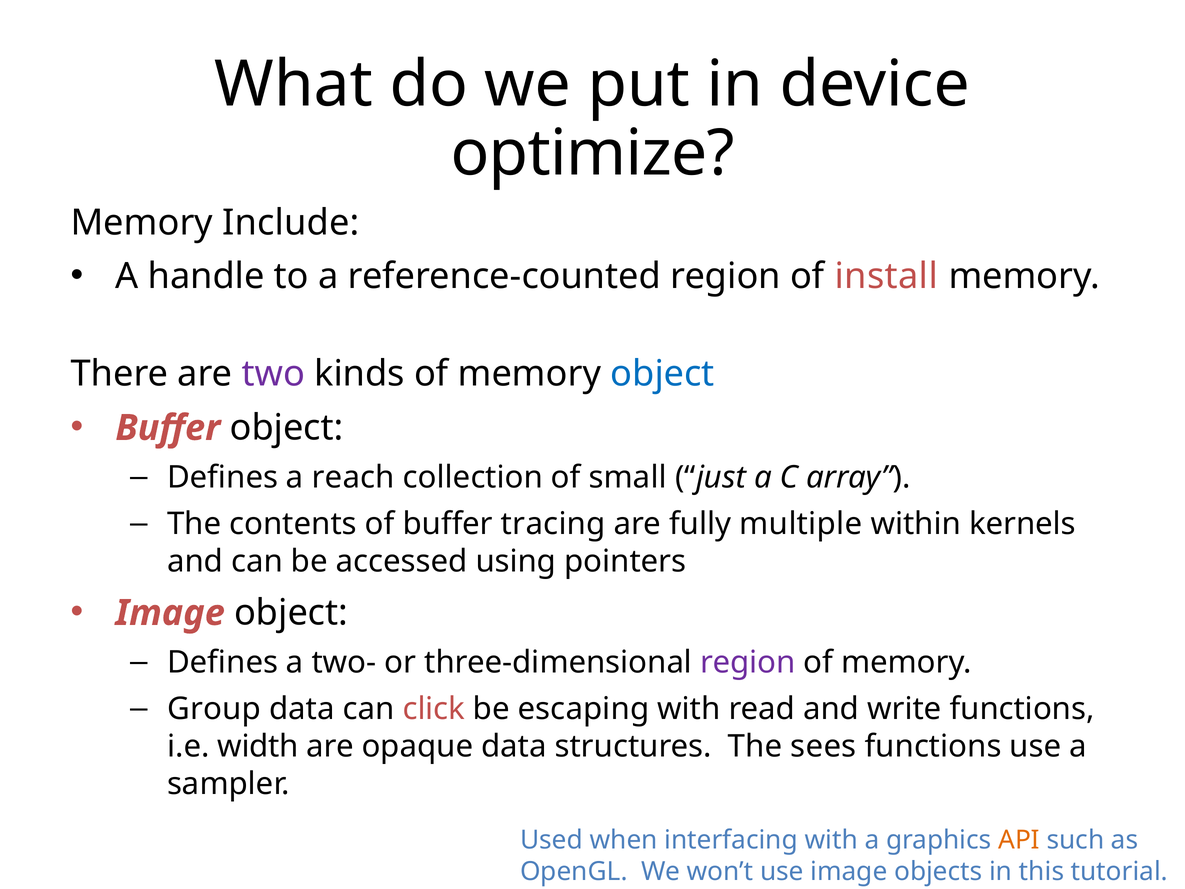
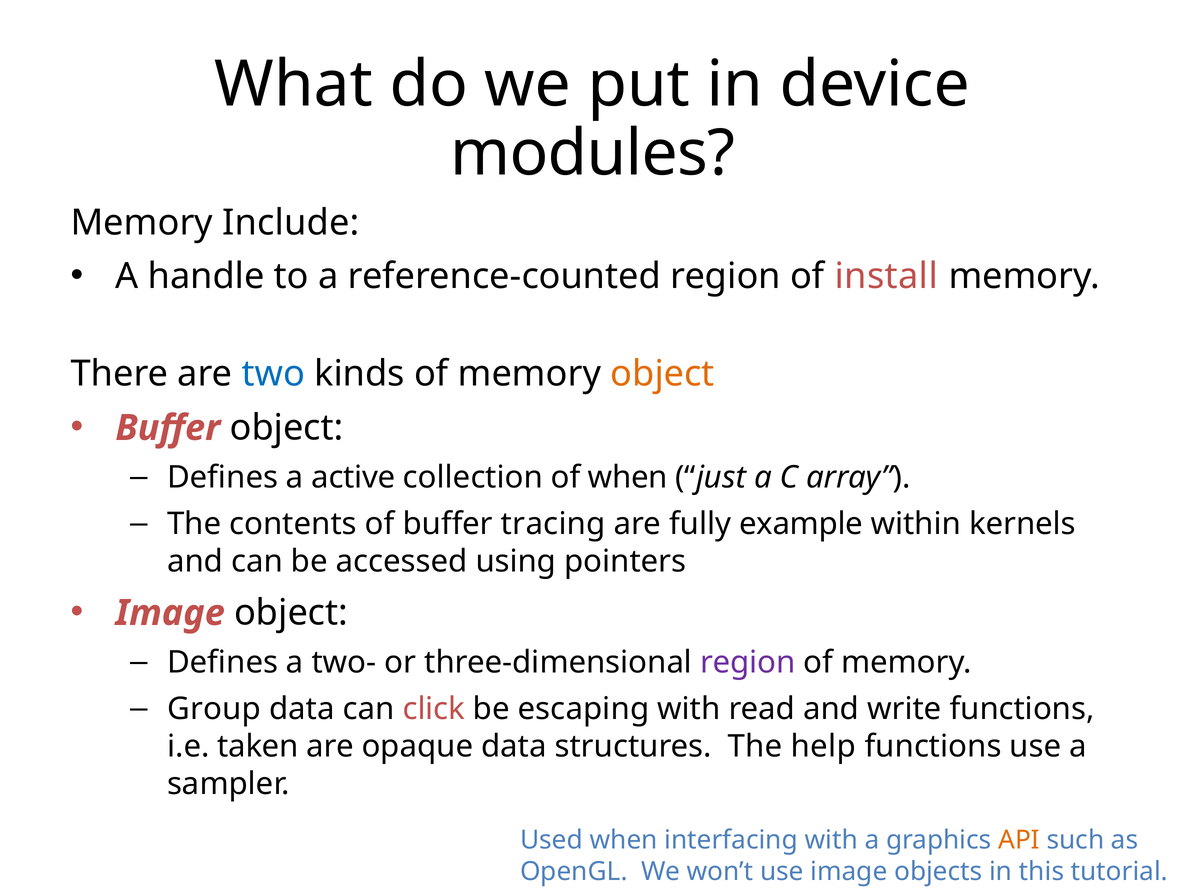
optimize: optimize -> modules
two colour: purple -> blue
object at (662, 374) colour: blue -> orange
reach: reach -> active
of small: small -> when
multiple: multiple -> example
width: width -> taken
sees: sees -> help
